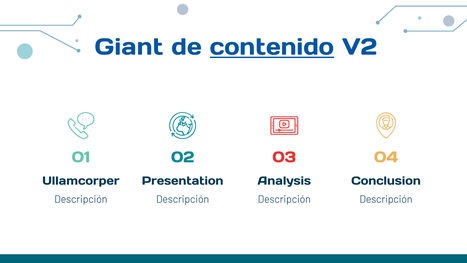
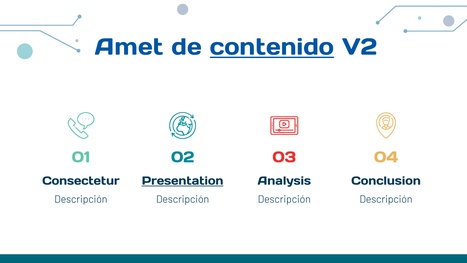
Giant: Giant -> Amet
Ullamcorper: Ullamcorper -> Consectetur
Presentation underline: none -> present
